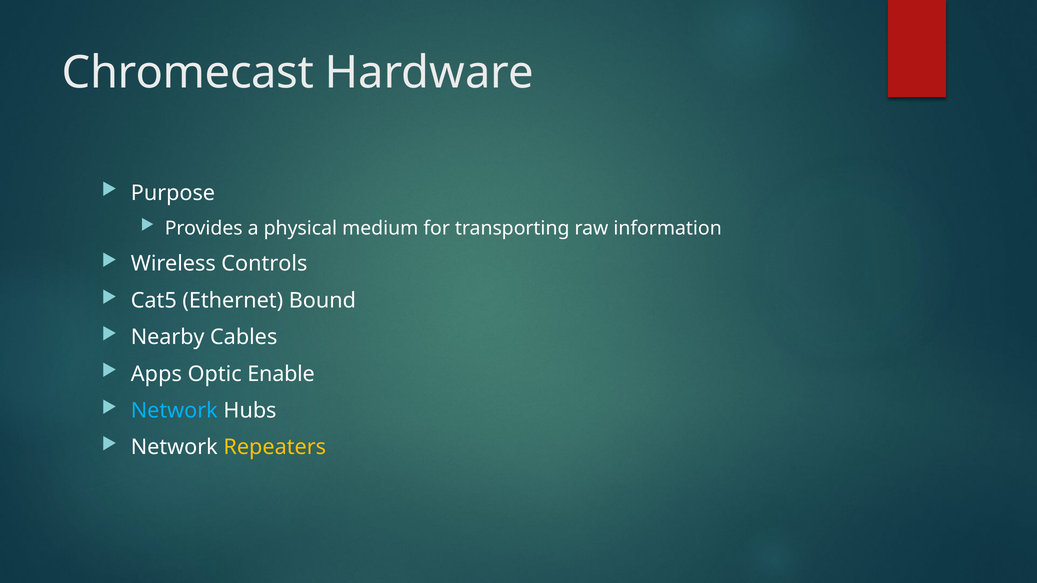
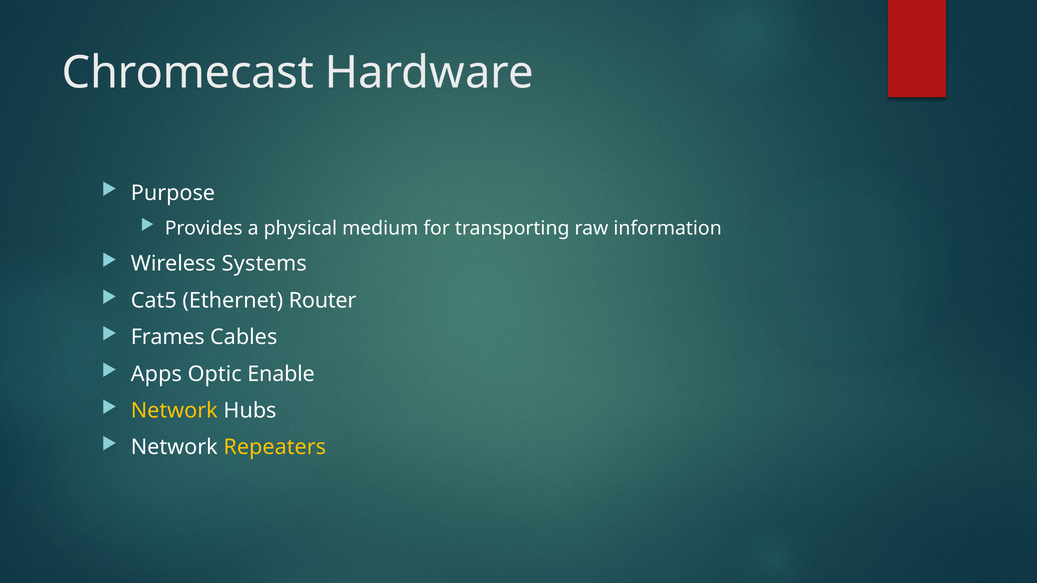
Controls: Controls -> Systems
Bound: Bound -> Router
Nearby: Nearby -> Frames
Network at (174, 411) colour: light blue -> yellow
